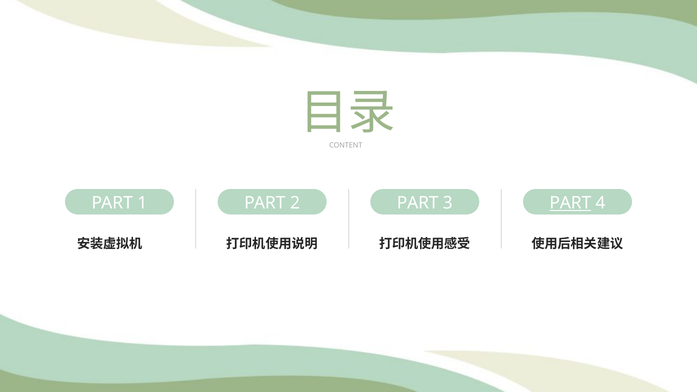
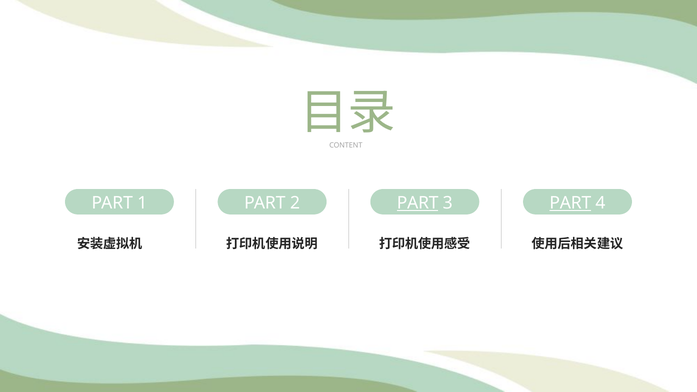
PART at (418, 203) underline: none -> present
